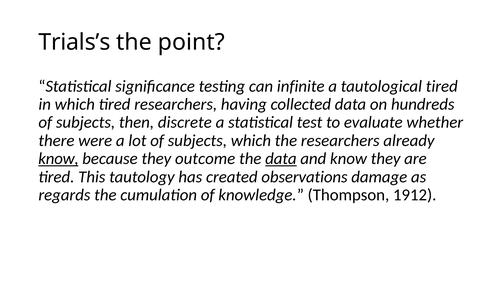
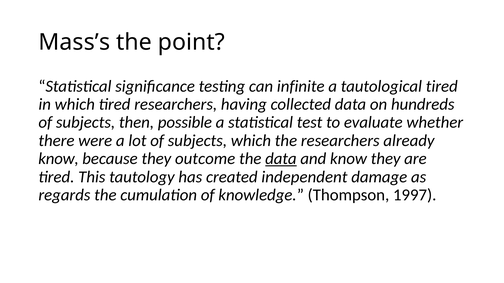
Trials’s: Trials’s -> Mass’s
discrete: discrete -> possible
know at (59, 159) underline: present -> none
observations: observations -> independent
1912: 1912 -> 1997
